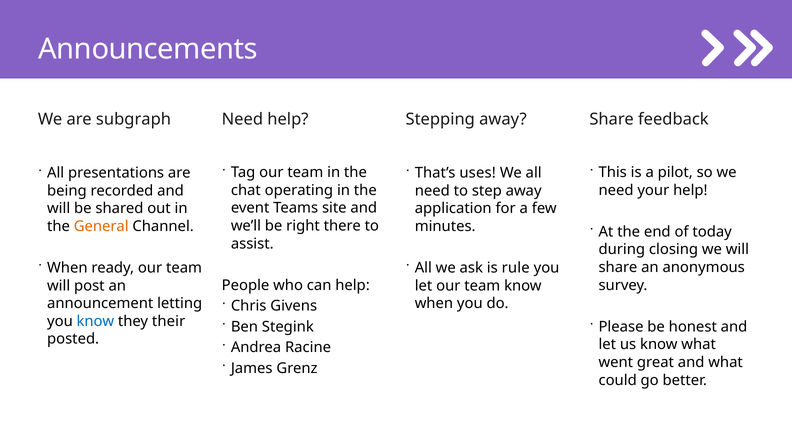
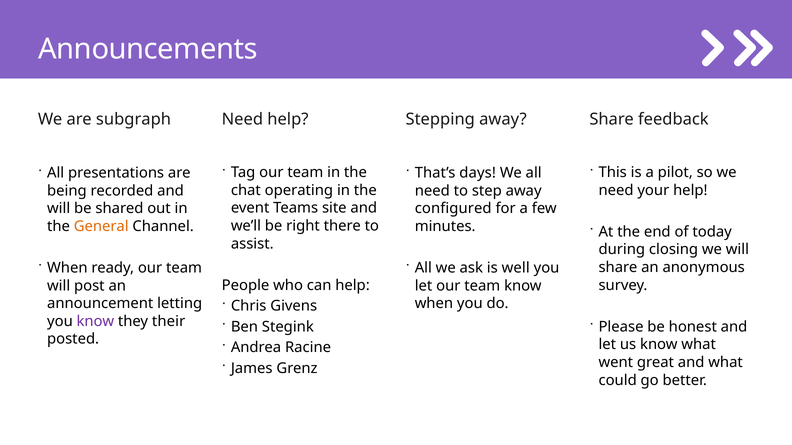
uses: uses -> days
application: application -> configured
rule: rule -> well
know at (95, 322) colour: blue -> purple
